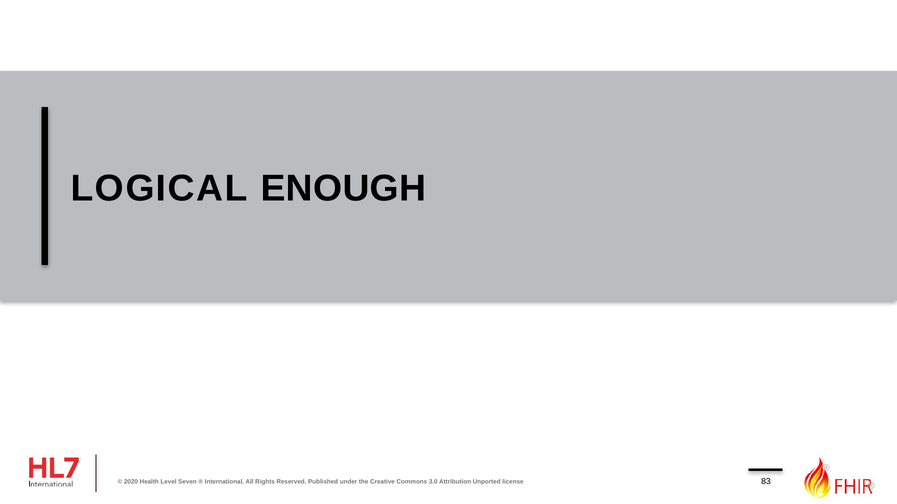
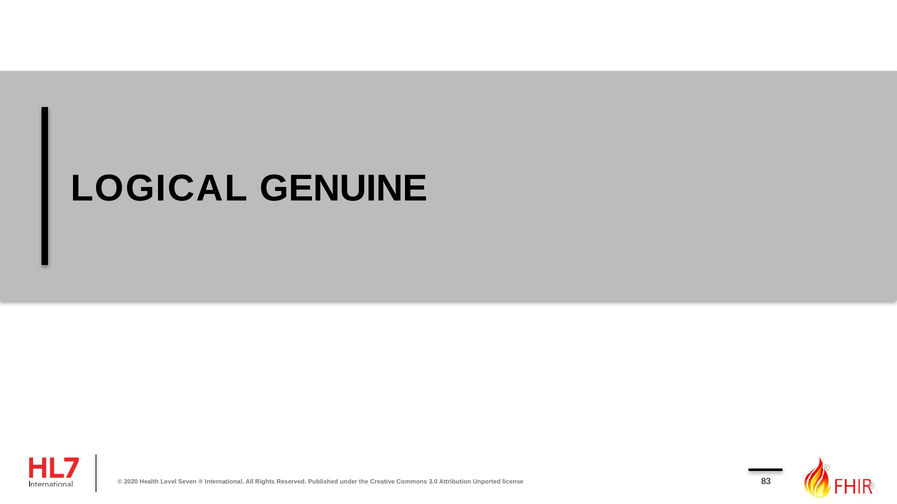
ENOUGH: ENOUGH -> GENUINE
